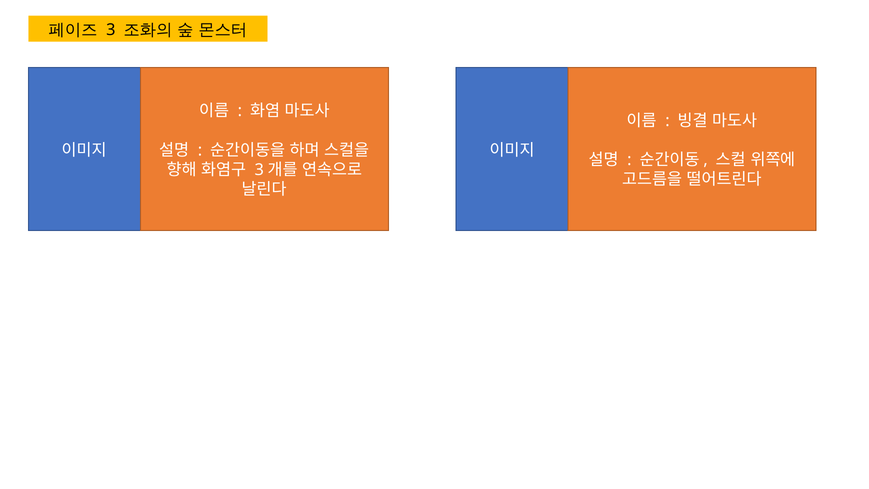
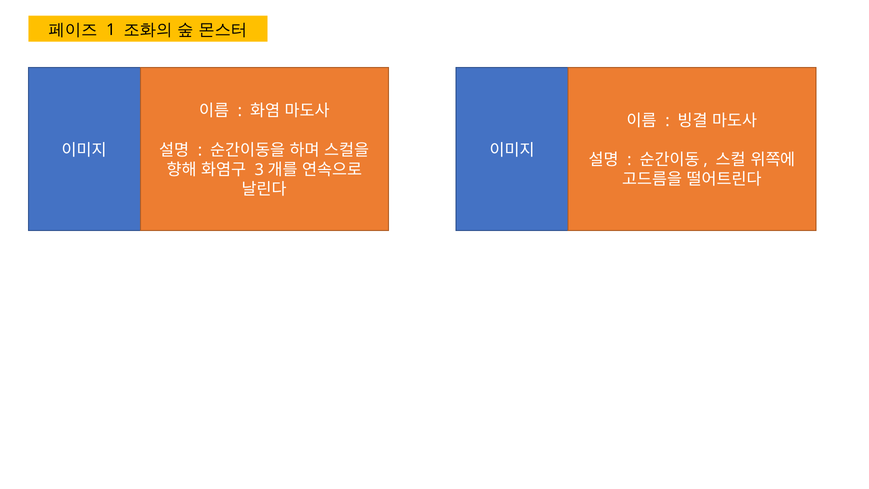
3: 3 -> 1
